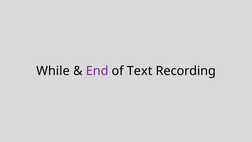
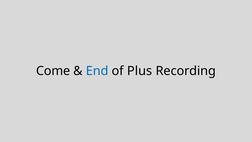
While: While -> Come
End colour: purple -> blue
Text: Text -> Plus
